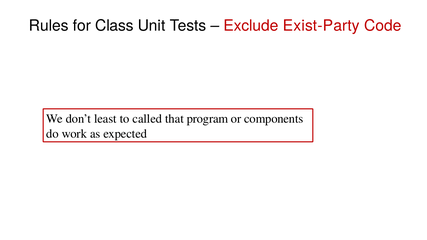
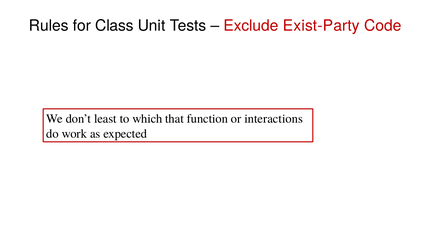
called: called -> which
program: program -> function
components: components -> interactions
